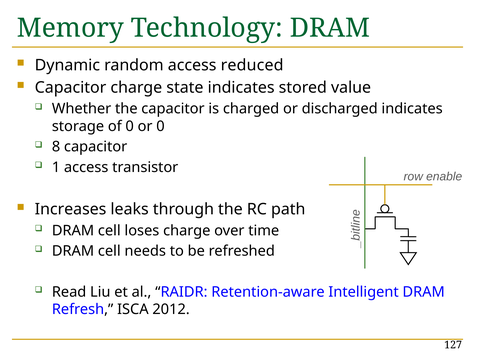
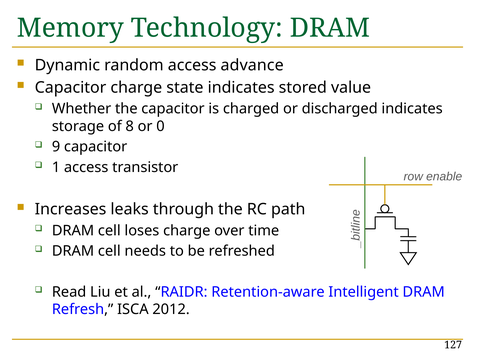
reduced: reduced -> advance
of 0: 0 -> 8
8: 8 -> 9
